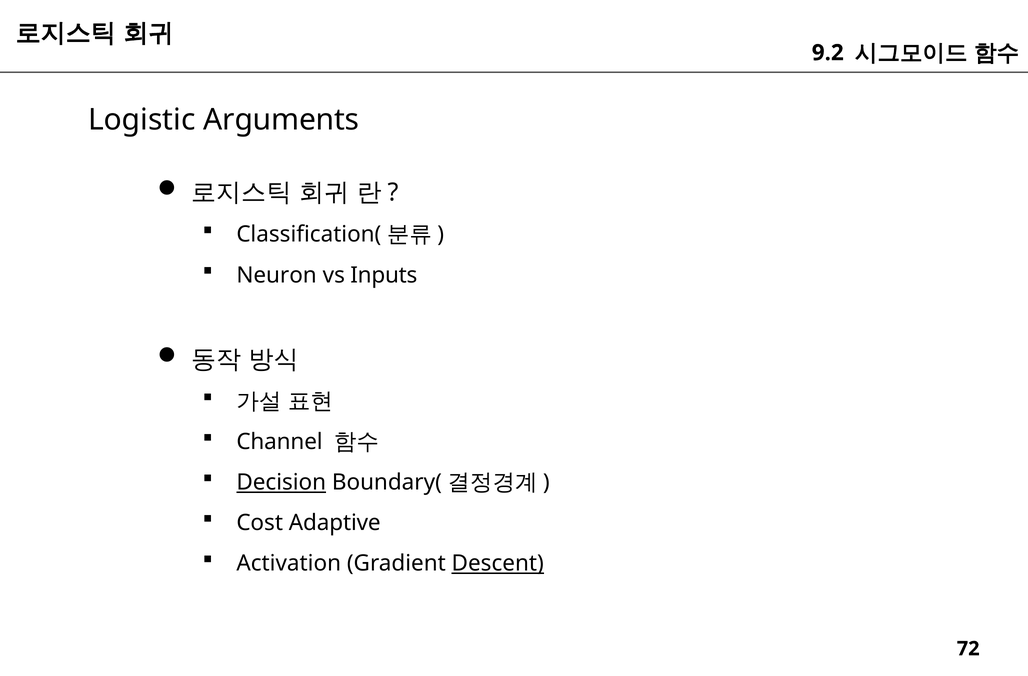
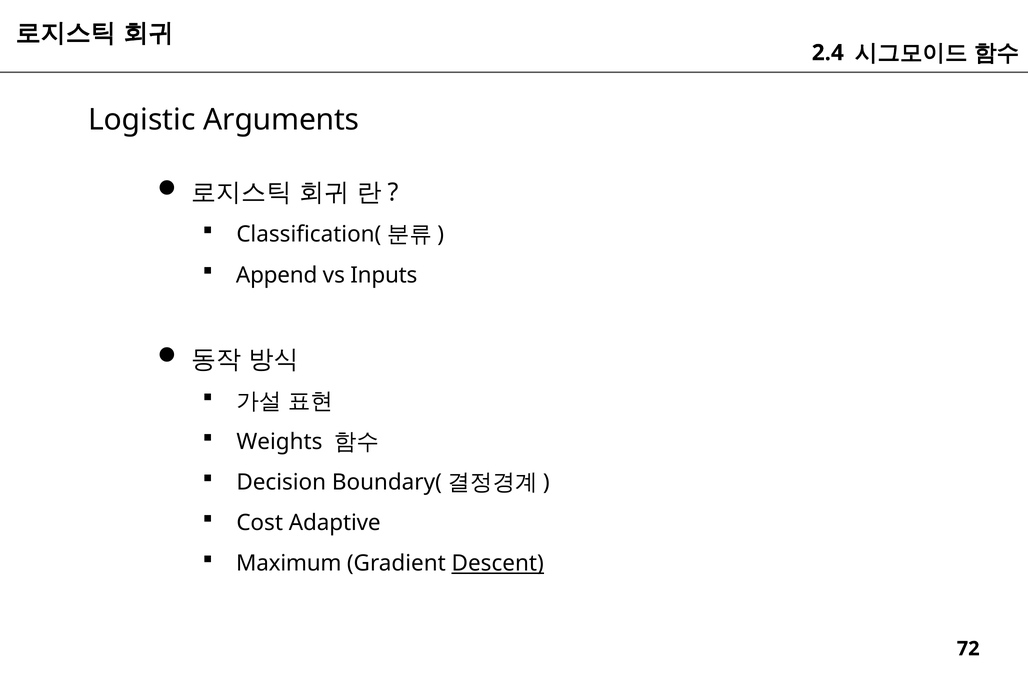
9.2: 9.2 -> 2.4
Neuron: Neuron -> Append
Channel: Channel -> Weights
Decision underline: present -> none
Activation: Activation -> Maximum
